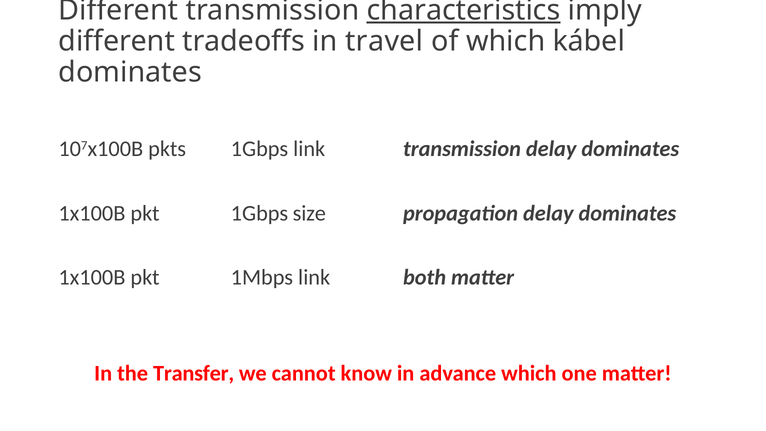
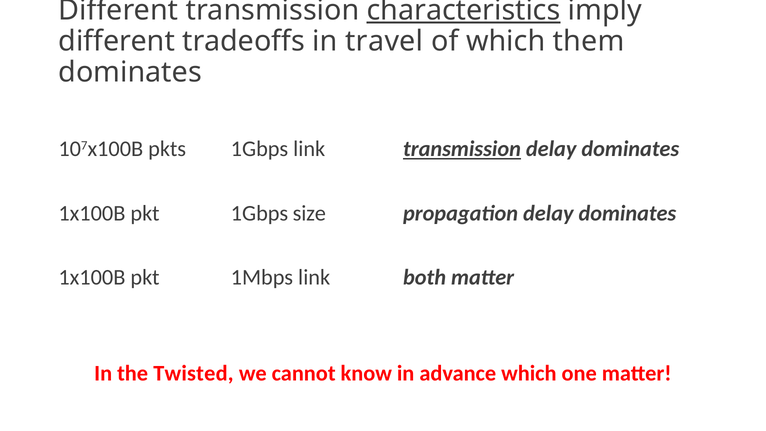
kábel: kábel -> them
transmission at (462, 149) underline: none -> present
Transfer: Transfer -> Twisted
